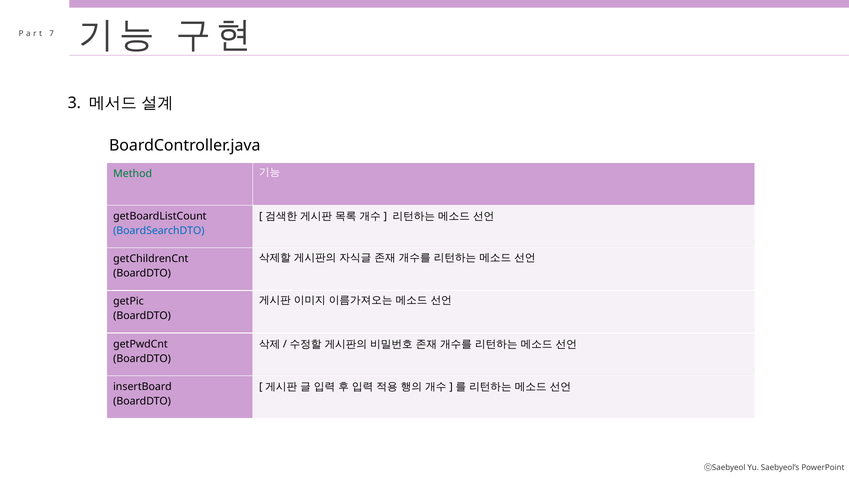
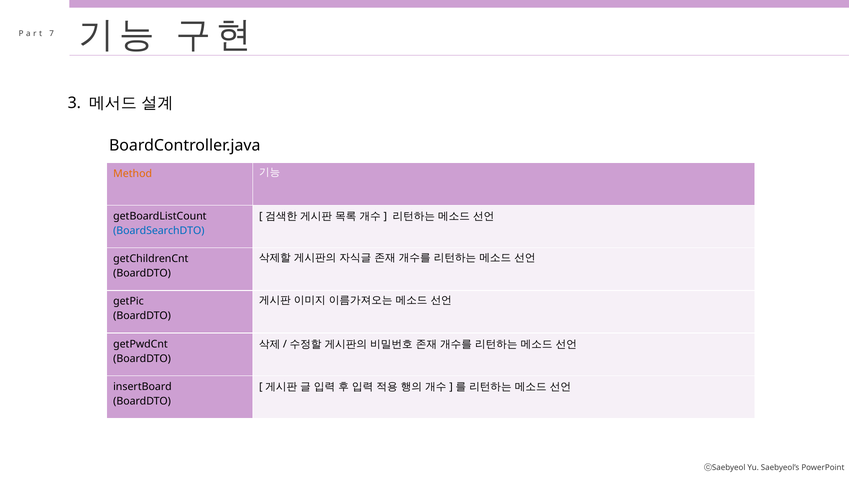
Method colour: green -> orange
